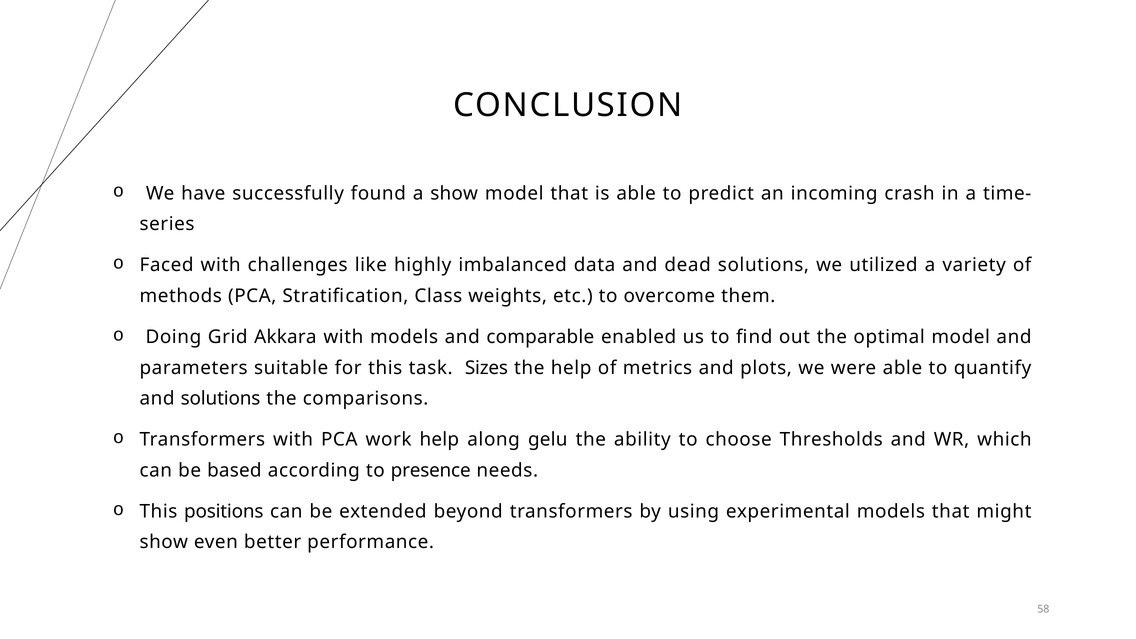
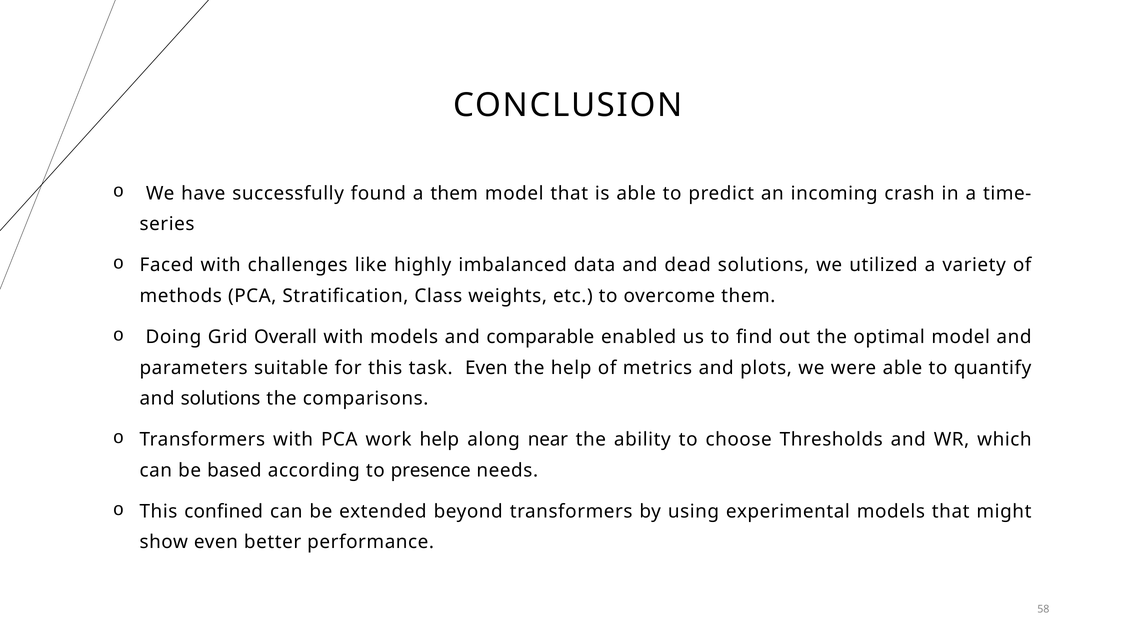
a show: show -> them
Akkara: Akkara -> Overall
task Sizes: Sizes -> Even
gelu: gelu -> near
positions: positions -> confined
